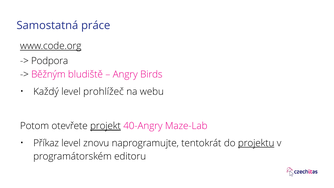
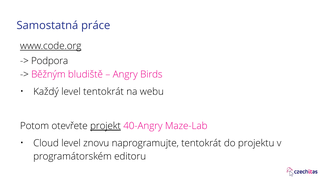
level prohlížeč: prohlížeč -> tentokrát
Příkaz: Příkaz -> Cloud
projektu underline: present -> none
